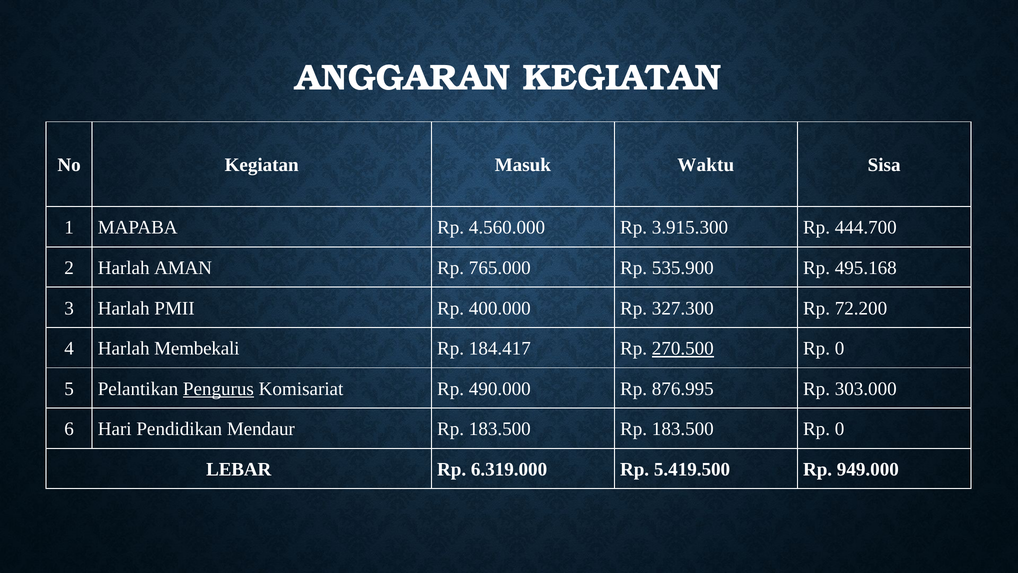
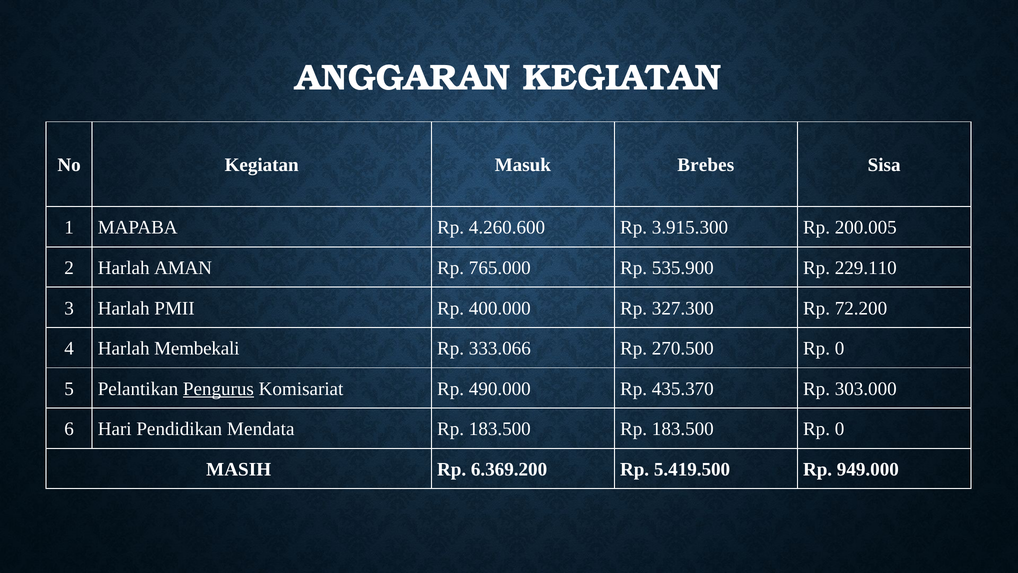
Waktu: Waktu -> Brebes
4.560.000: 4.560.000 -> 4.260.600
444.700: 444.700 -> 200.005
495.168: 495.168 -> 229.110
184.417: 184.417 -> 333.066
270.500 underline: present -> none
876.995: 876.995 -> 435.370
Mendaur: Mendaur -> Mendata
LEBAR: LEBAR -> MASIH
6.319.000: 6.319.000 -> 6.369.200
